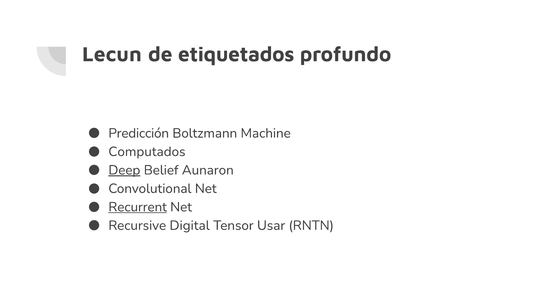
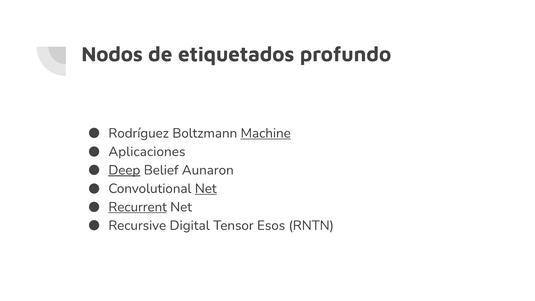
Lecun: Lecun -> Nodos
Predicción: Predicción -> Rodríguez
Machine underline: none -> present
Computados: Computados -> Aplicaciones
Net at (206, 189) underline: none -> present
Usar: Usar -> Esos
